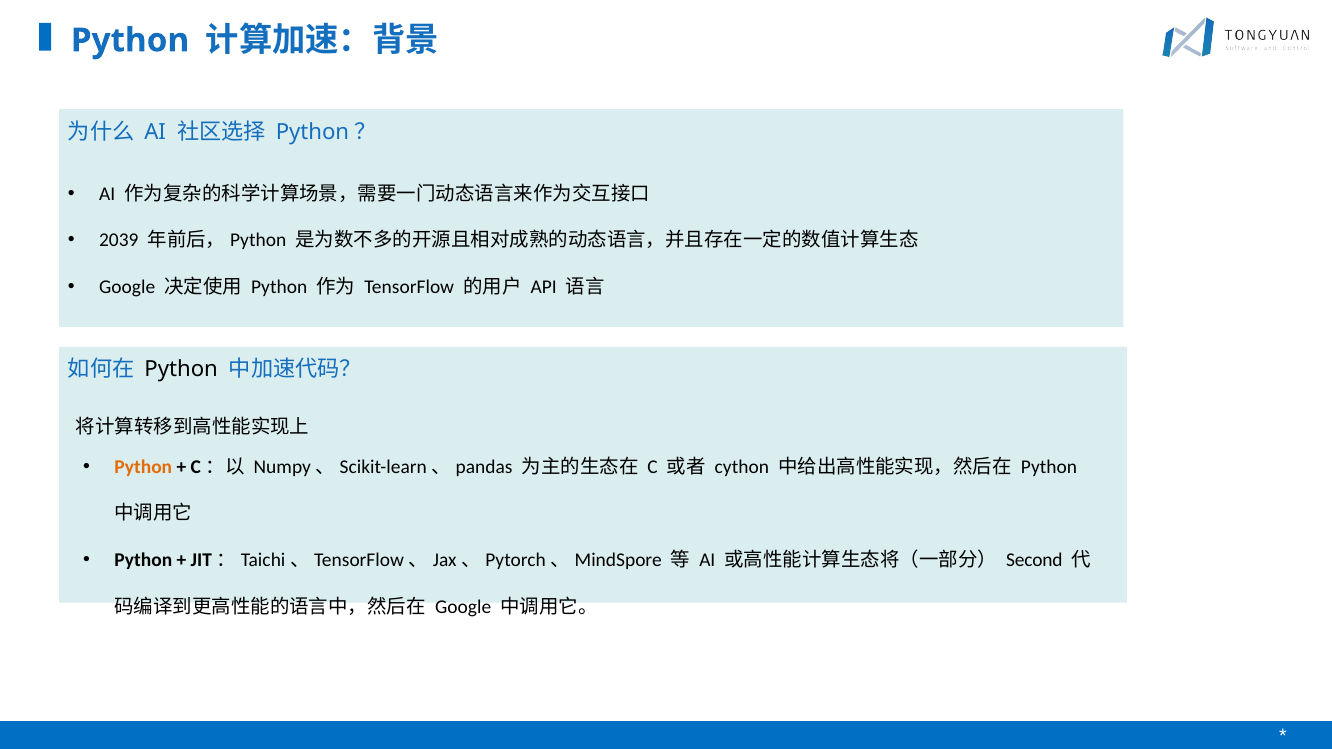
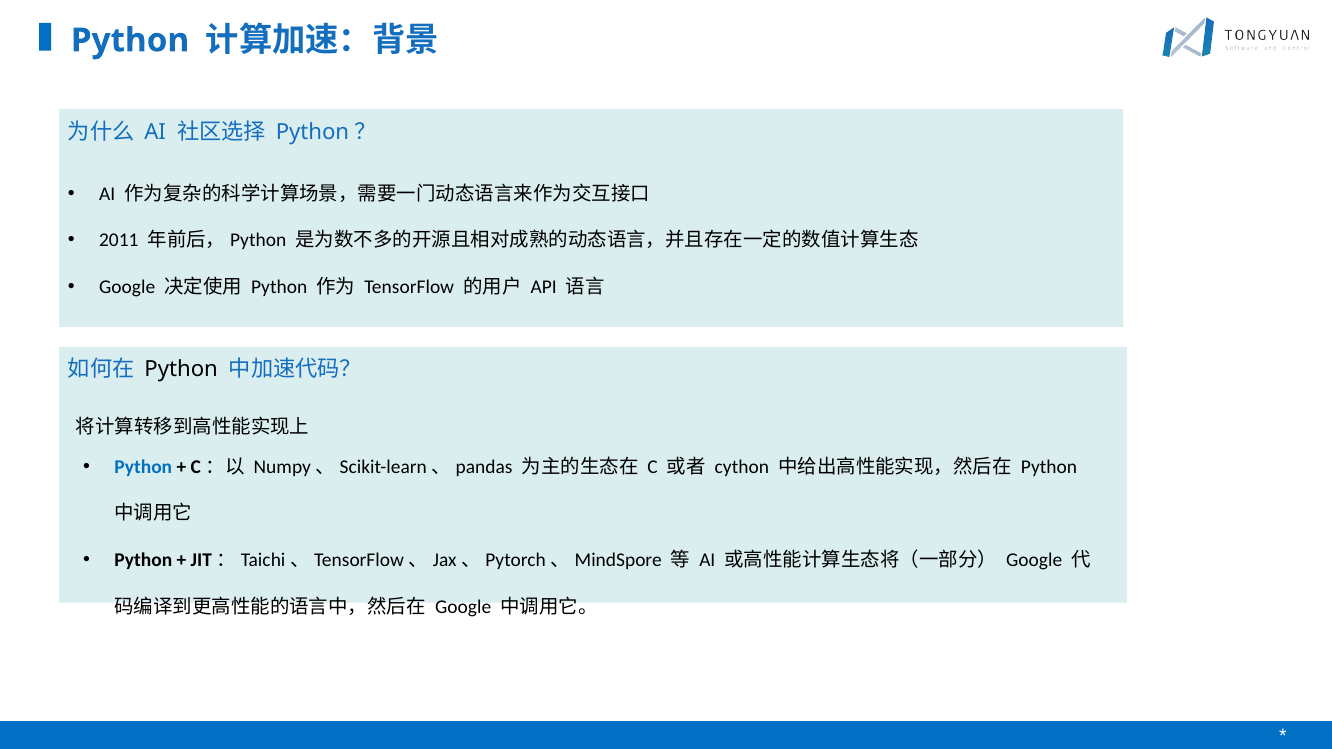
2039: 2039 -> 2011
Python at (143, 467) colour: orange -> blue
Second at (1034, 560): Second -> Google
